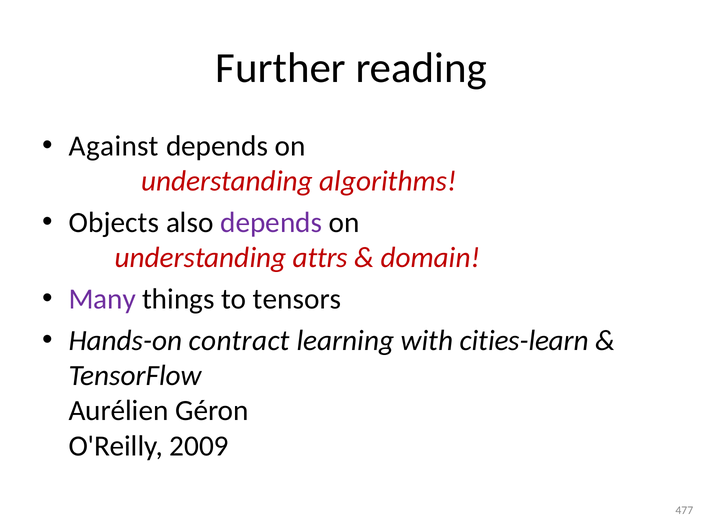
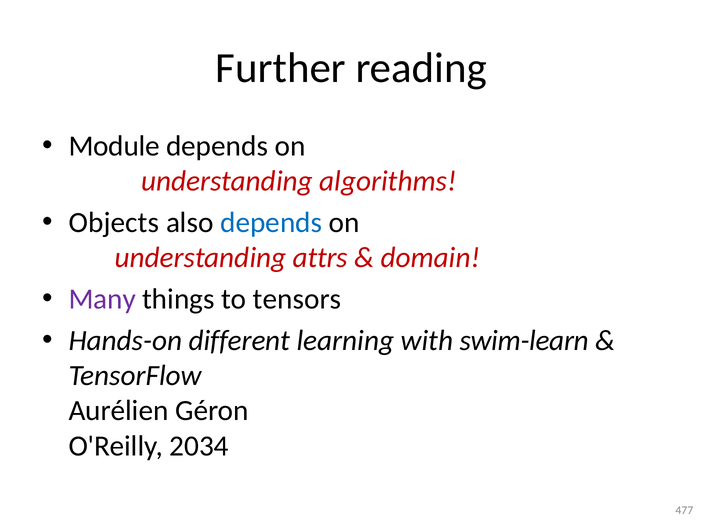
Against: Against -> Module
depends at (271, 223) colour: purple -> blue
contract: contract -> different
cities-learn: cities-learn -> swim-learn
2009: 2009 -> 2034
